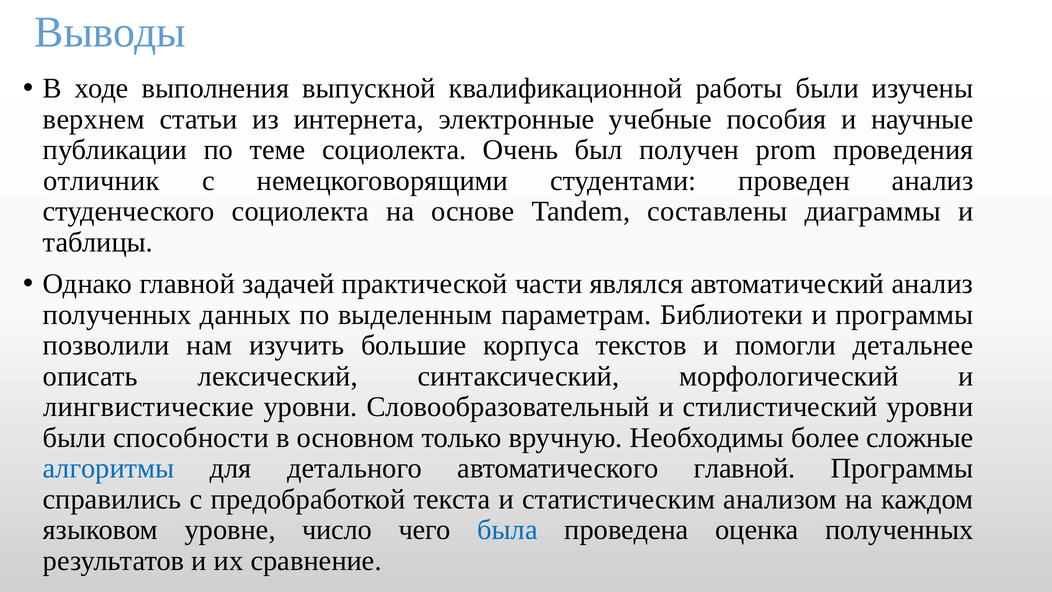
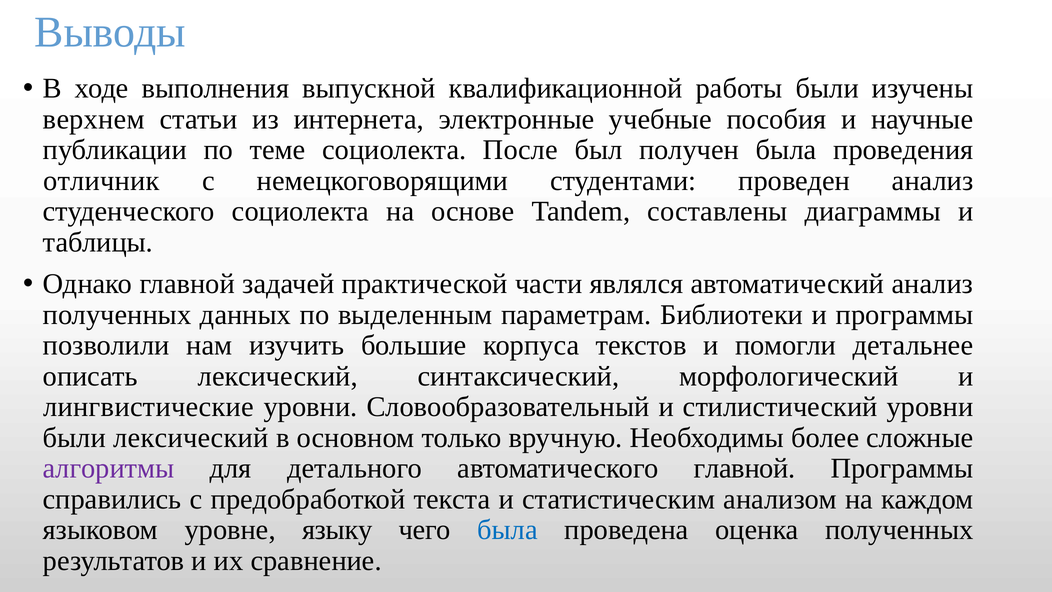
Очень: Очень -> После
получен prom: prom -> была
были способности: способности -> лексический
алгоритмы colour: blue -> purple
число: число -> языку
